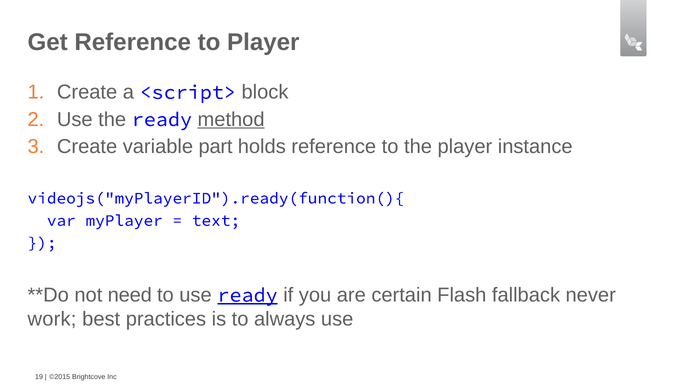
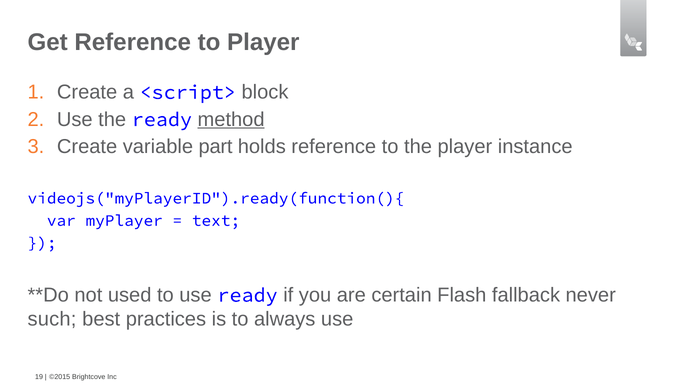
need: need -> used
ready at (248, 295) underline: present -> none
work: work -> such
